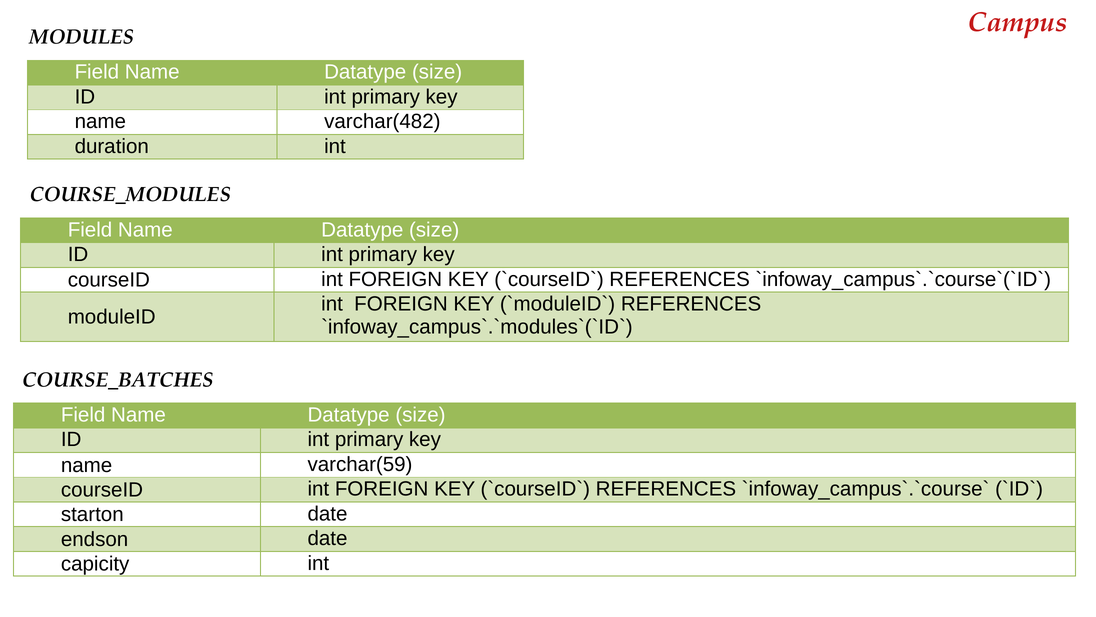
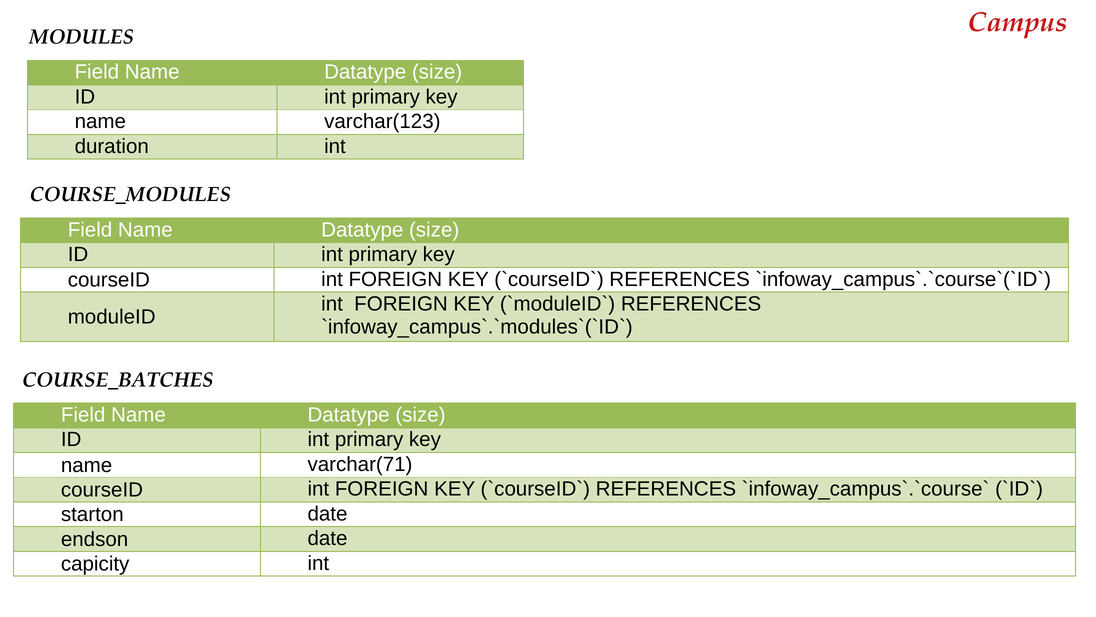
varchar(482: varchar(482 -> varchar(123
varchar(59: varchar(59 -> varchar(71
